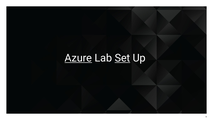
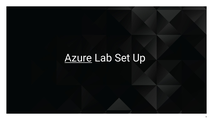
Set underline: present -> none
